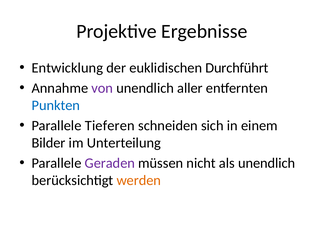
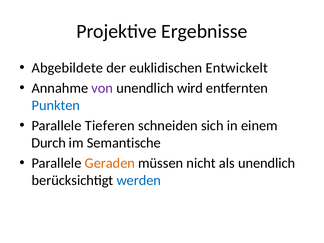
Entwicklung: Entwicklung -> Abgebildete
Durchführt: Durchführt -> Entwickelt
aller: aller -> wird
Bilder: Bilder -> Durch
Unterteilung: Unterteilung -> Semantische
Geraden colour: purple -> orange
werden colour: orange -> blue
